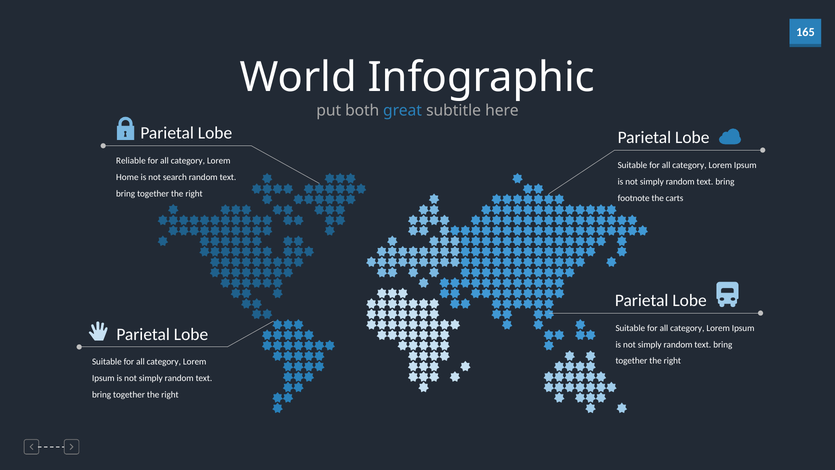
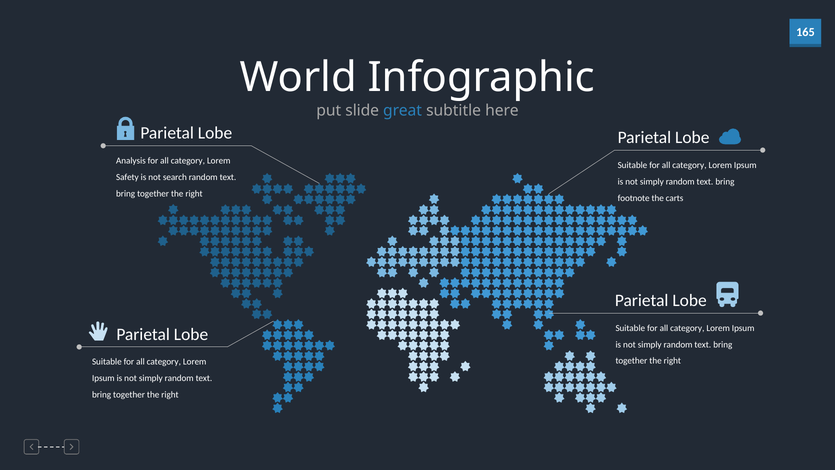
both: both -> slide
Reliable: Reliable -> Analysis
Home: Home -> Safety
